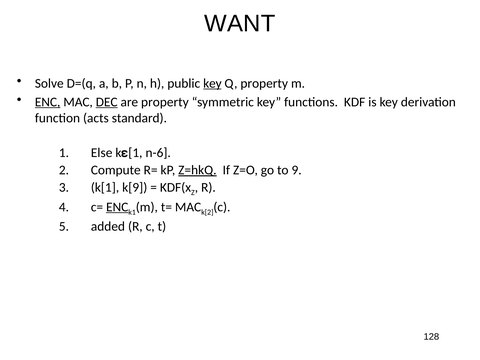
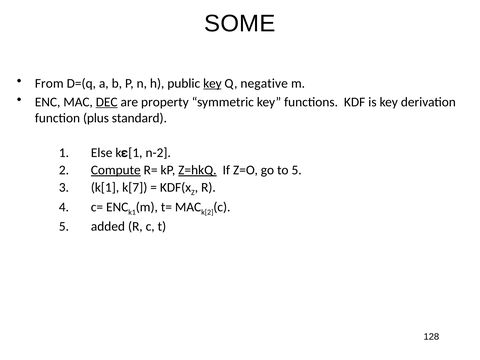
WANT: WANT -> SOME
Solve: Solve -> From
Q property: property -> negative
ENC at (48, 102) underline: present -> none
acts: acts -> plus
n-6: n-6 -> n-2
Compute underline: none -> present
to 9: 9 -> 5
k[9: k[9 -> k[7
ENC at (117, 207) underline: present -> none
